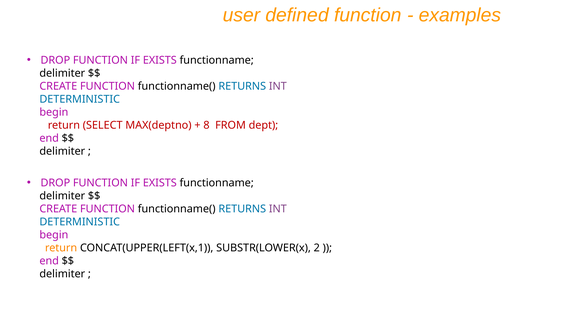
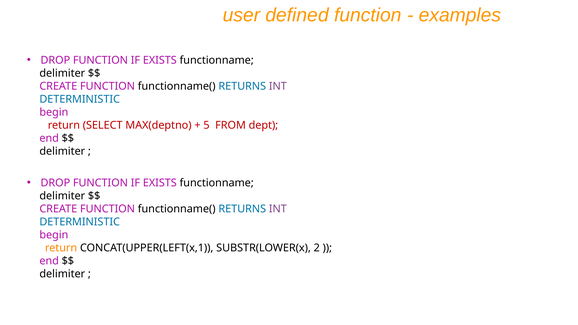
8: 8 -> 5
